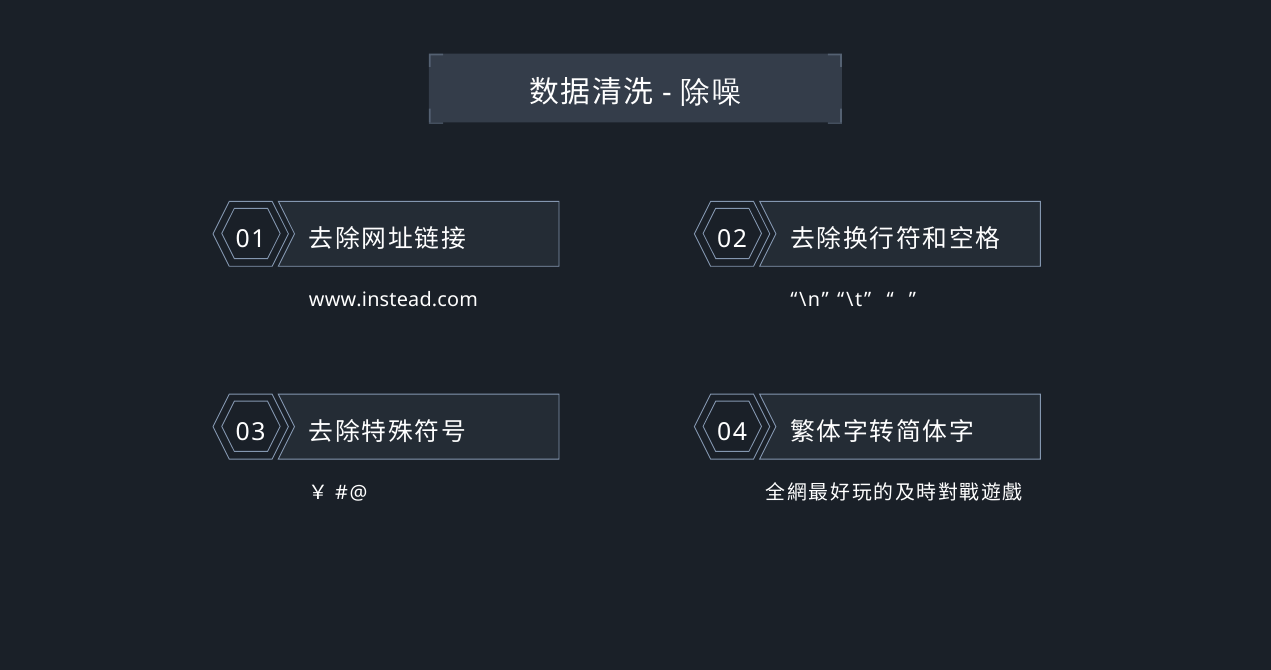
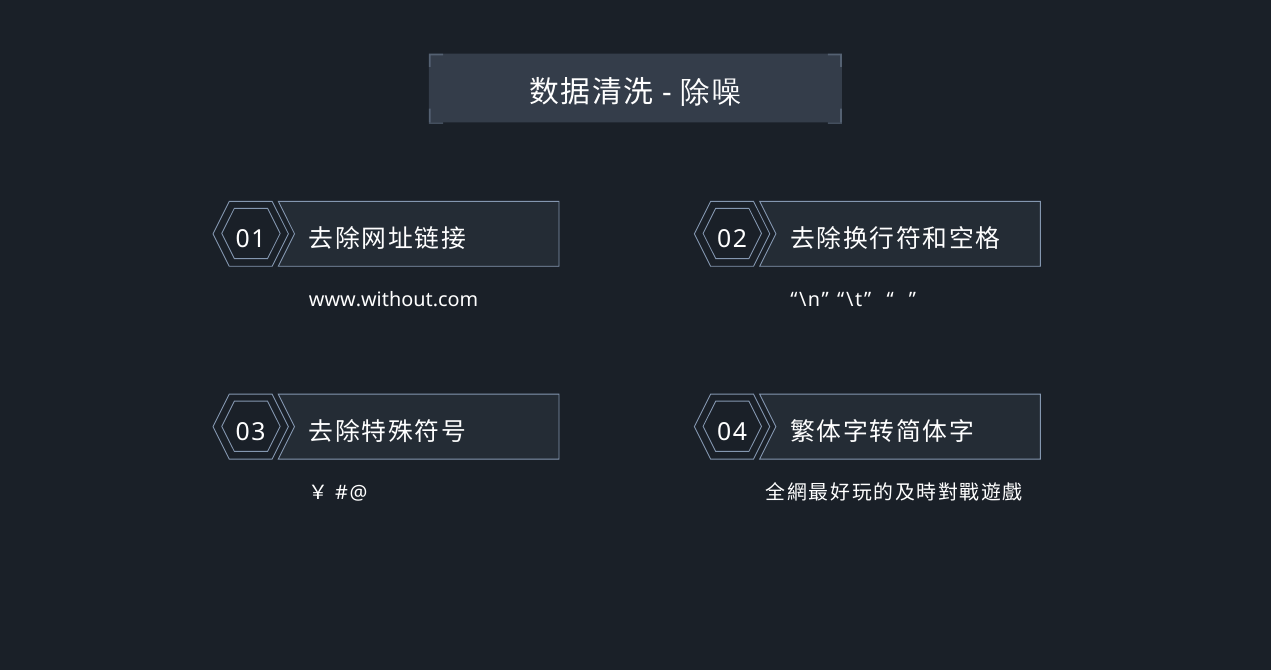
www.instead.com: www.instead.com -> www.without.com
